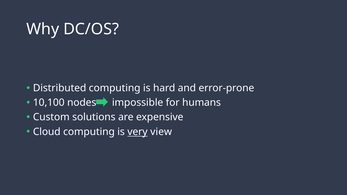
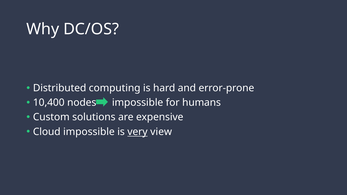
10,100: 10,100 -> 10,400
Cloud computing: computing -> impossible
